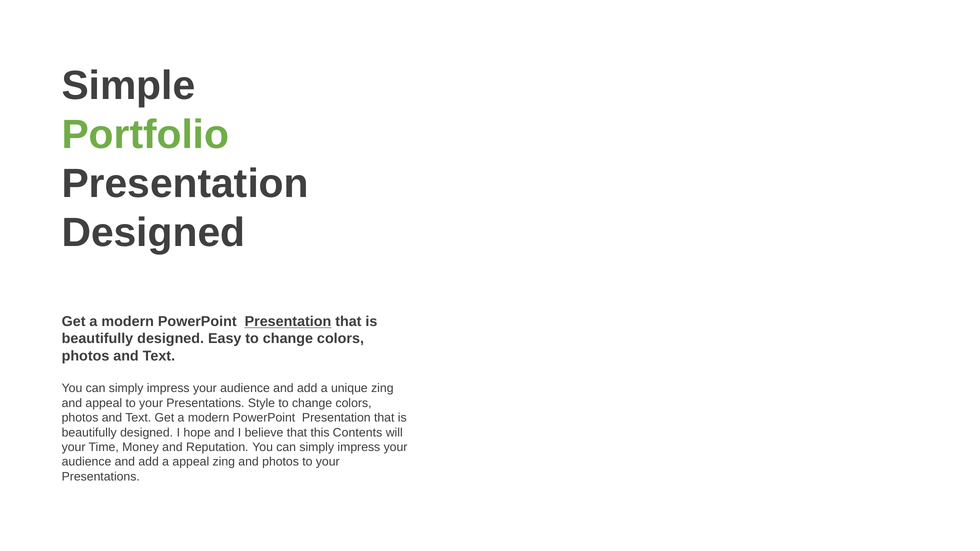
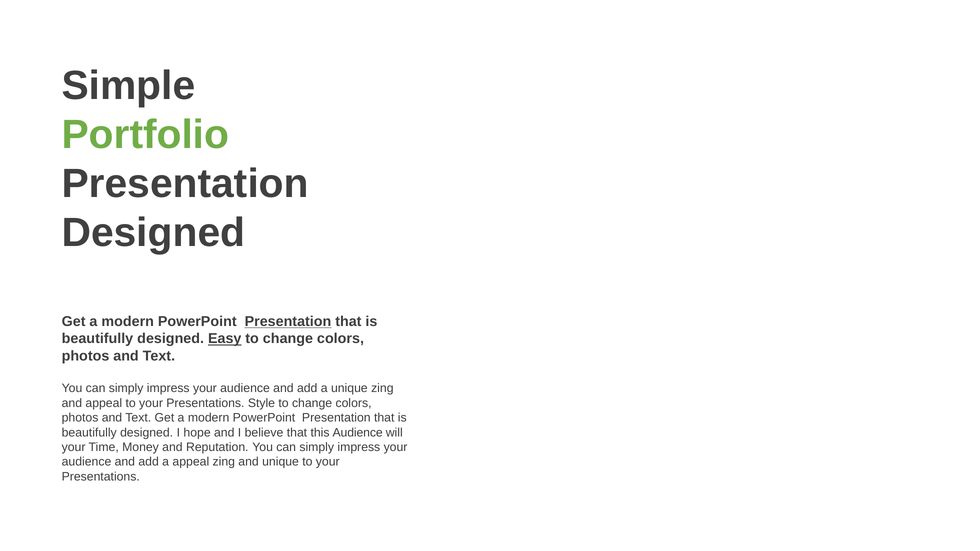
Easy underline: none -> present
this Contents: Contents -> Audience
and photos: photos -> unique
